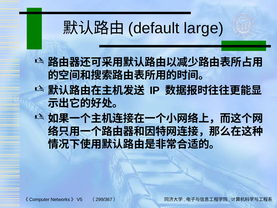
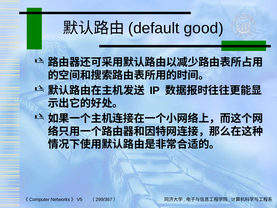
large: large -> good
